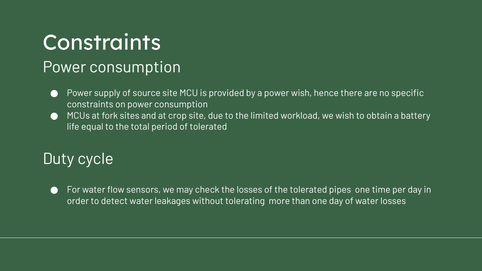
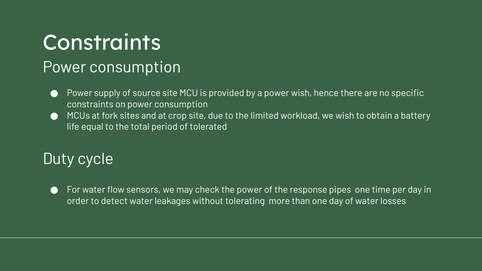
the losses: losses -> power
the tolerated: tolerated -> response
